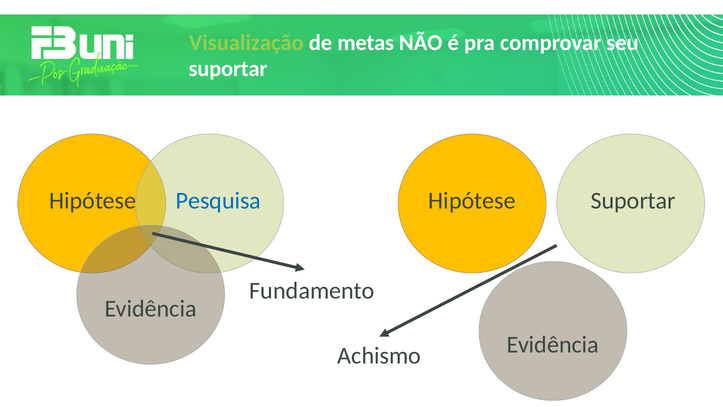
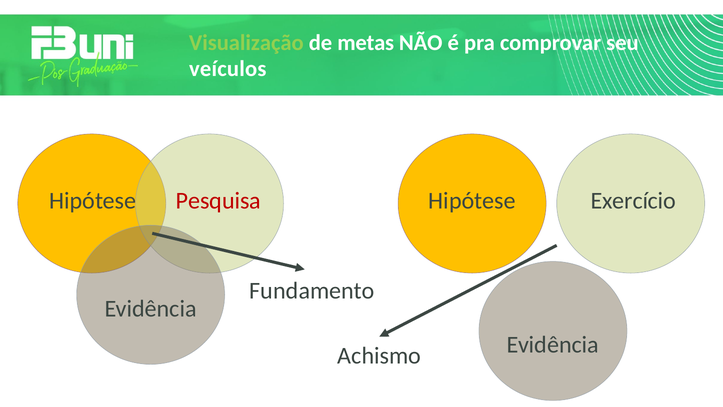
suportar at (228, 69): suportar -> veículos
Pesquisa colour: blue -> red
Hipótese Suportar: Suportar -> Exercício
